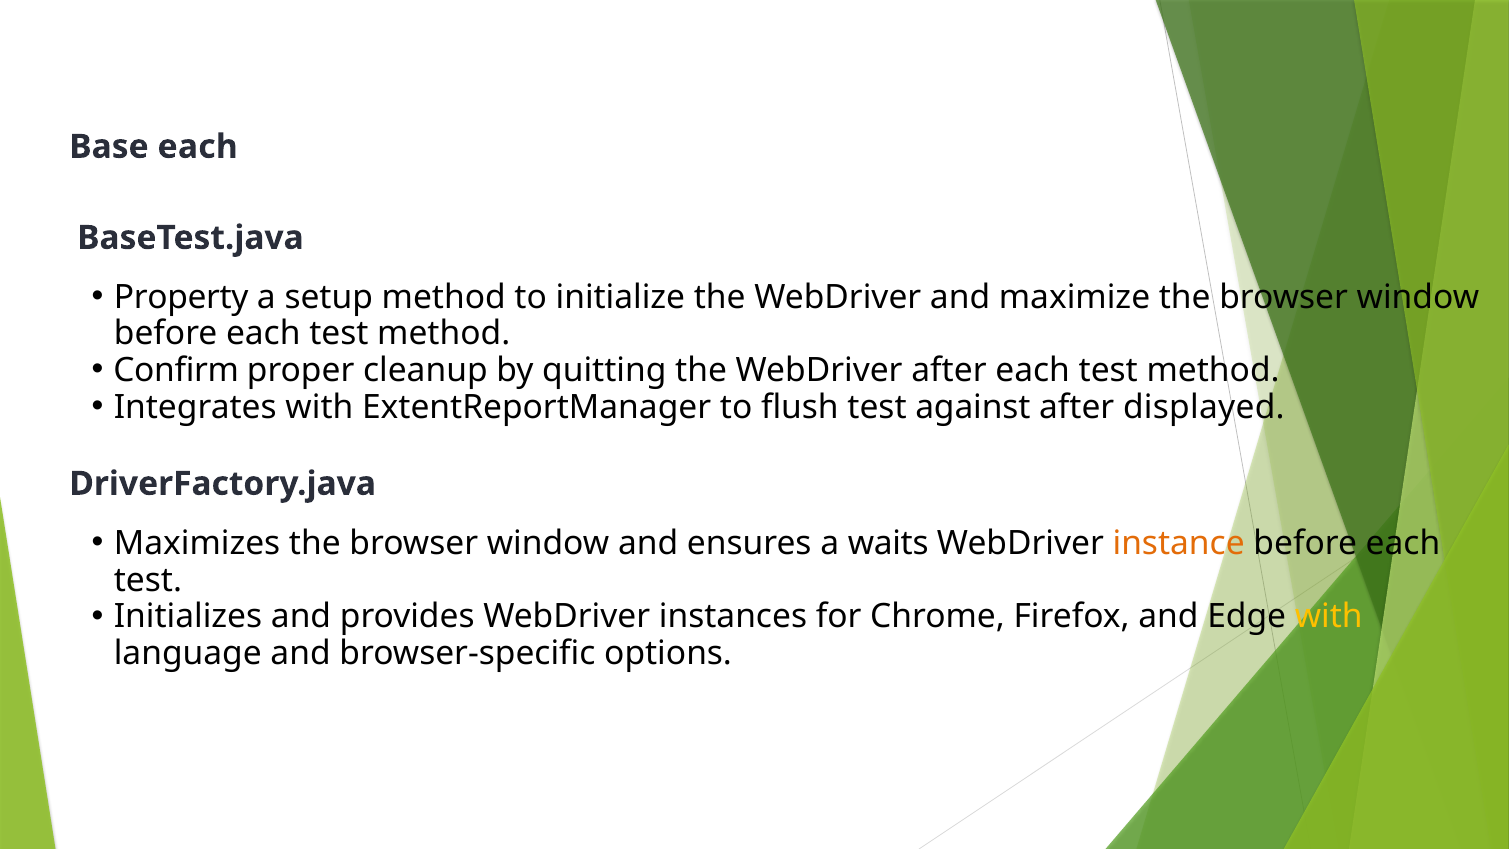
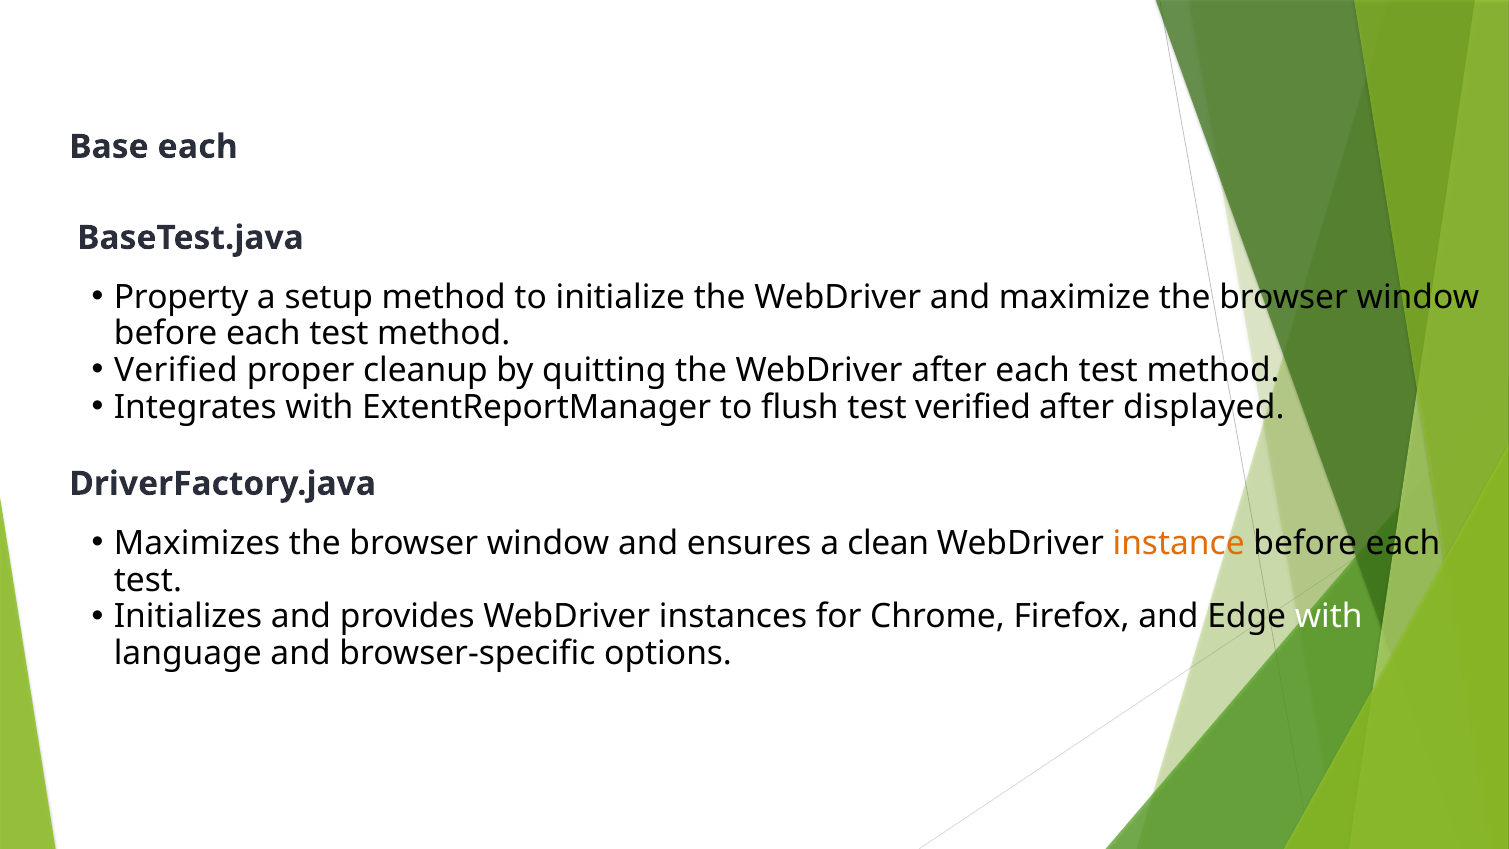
Confirm at (176, 370): Confirm -> Verified
test against: against -> verified
waits: waits -> clean
with at (1329, 617) colour: yellow -> white
